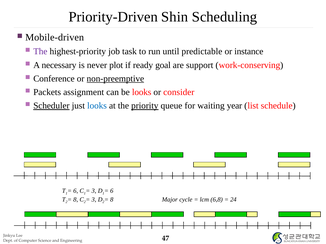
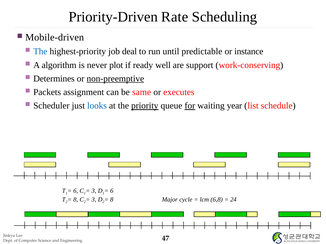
Shin: Shin -> Rate
The at (40, 52) colour: purple -> blue
task: task -> deal
necessary: necessary -> algorithm
goal: goal -> well
Conference: Conference -> Determines
be looks: looks -> same
consider: consider -> executes
Scheduler underline: present -> none
for underline: none -> present
